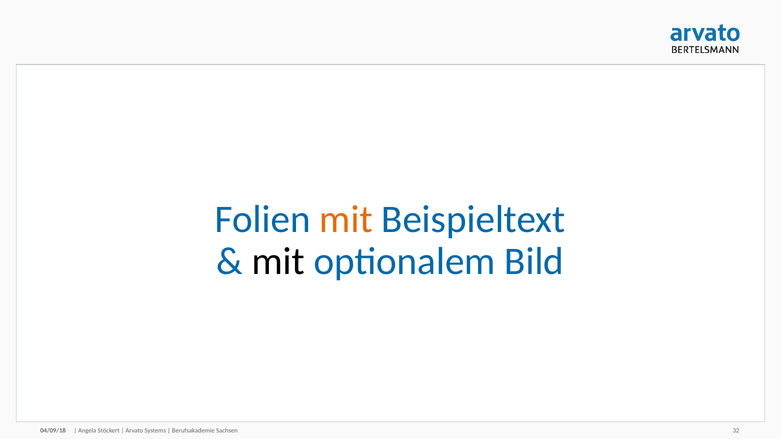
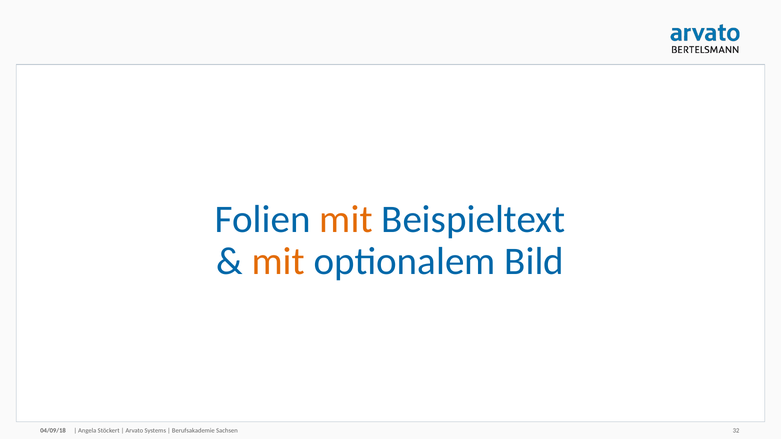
mit at (278, 262) colour: black -> orange
